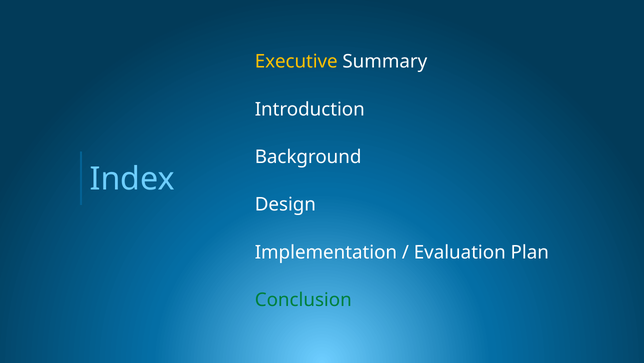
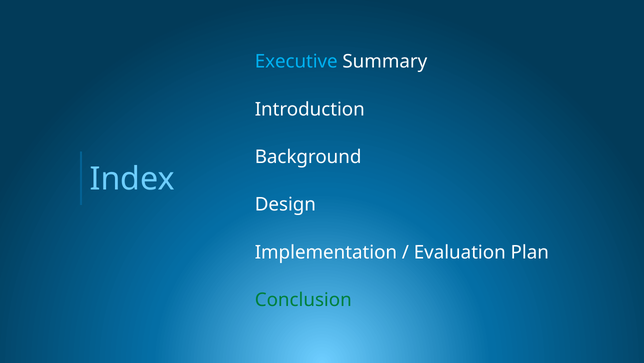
Executive colour: yellow -> light blue
